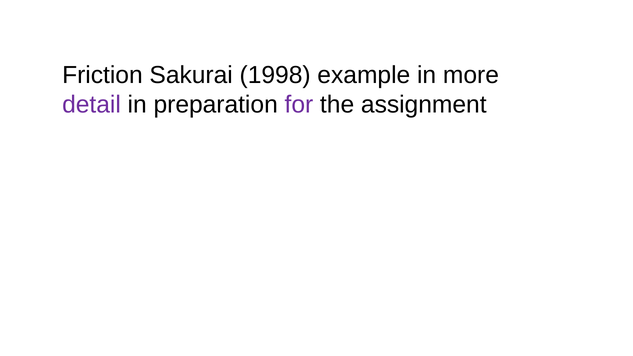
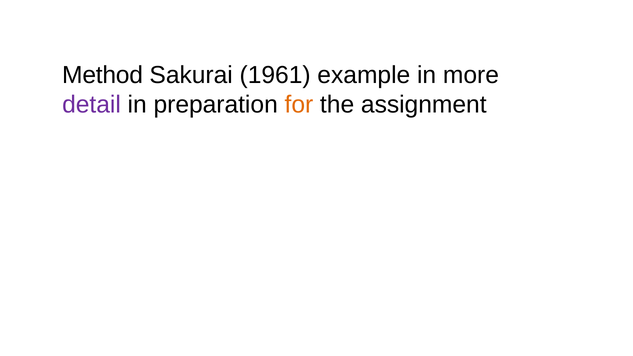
Friction: Friction -> Method
1998: 1998 -> 1961
for colour: purple -> orange
